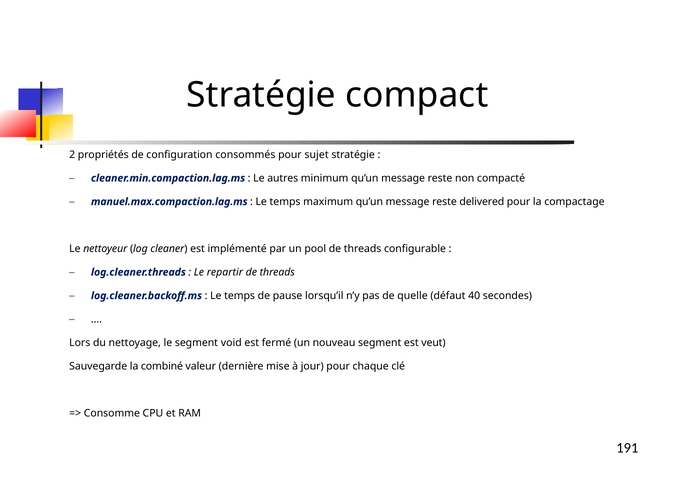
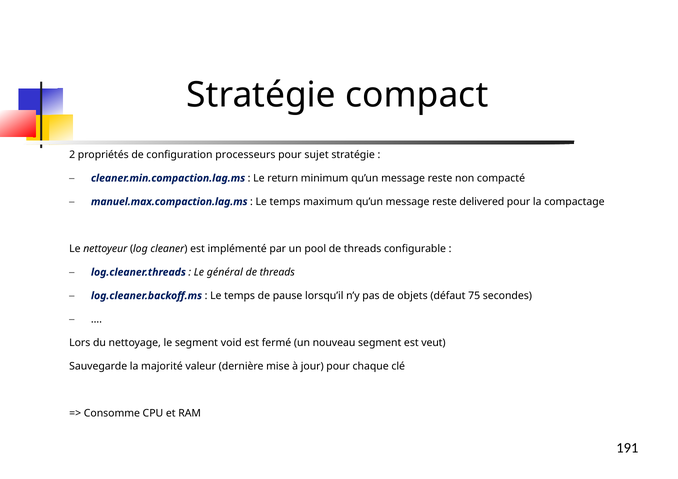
consommés: consommés -> processeurs
autres: autres -> return
repartir: repartir -> général
quelle: quelle -> objets
40: 40 -> 75
combiné: combiné -> majorité
